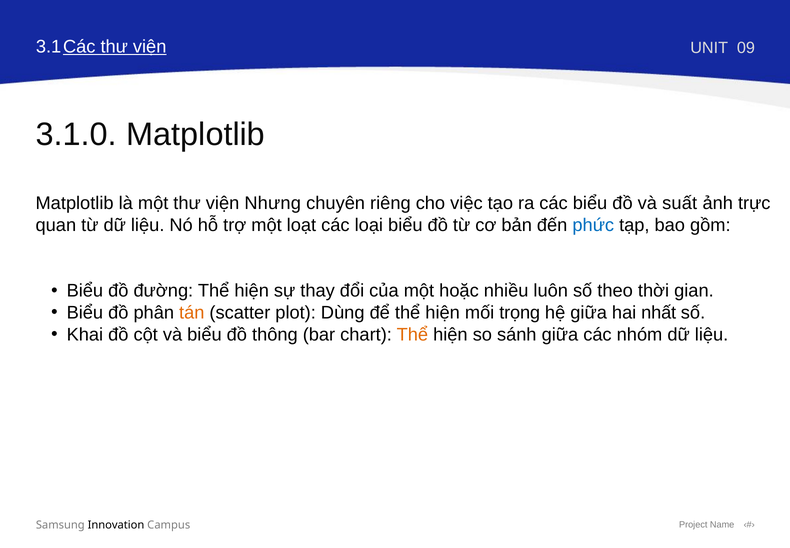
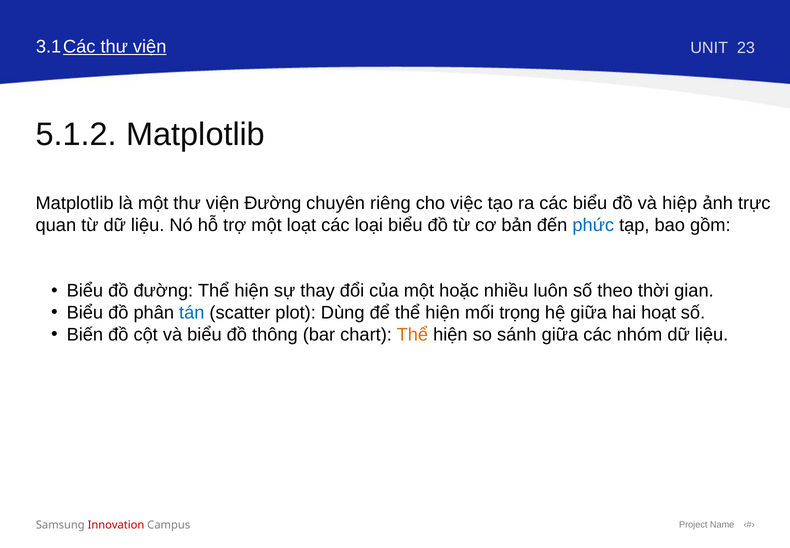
09: 09 -> 23
3.1.0: 3.1.0 -> 5.1.2
viện Nhưng: Nhưng -> Đường
suất: suất -> hiệp
tán colour: orange -> blue
nhất: nhất -> hoạt
Khai: Khai -> Biến
Innovation colour: black -> red
